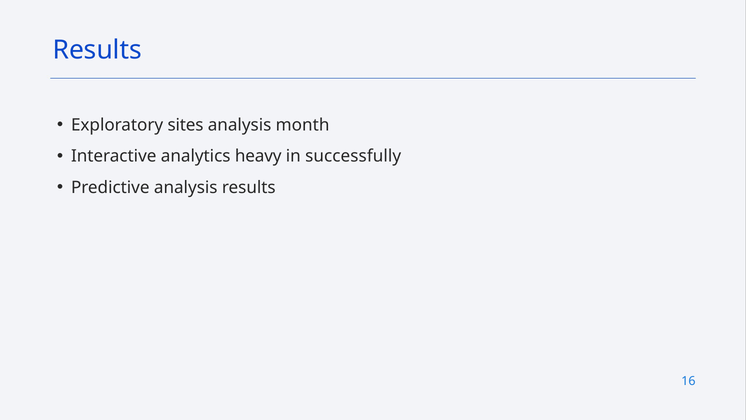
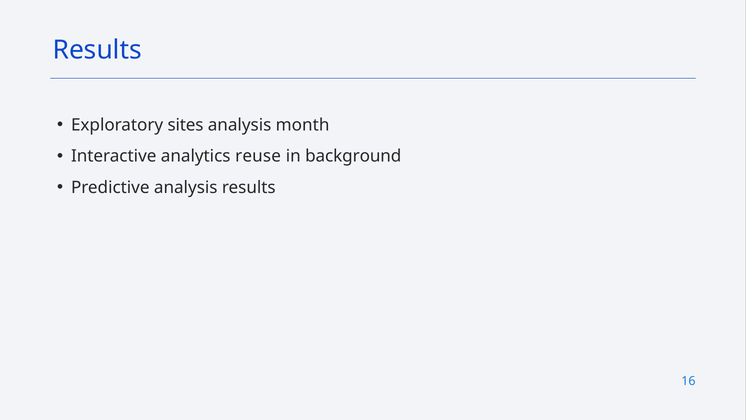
heavy: heavy -> reuse
successfully: successfully -> background
